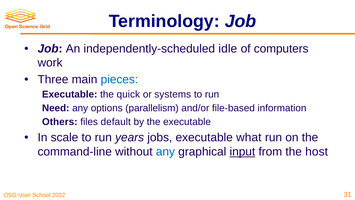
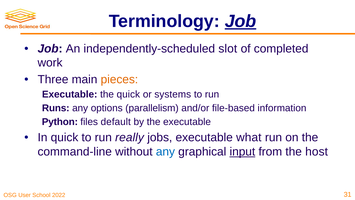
Job at (241, 21) underline: none -> present
idle: idle -> slot
computers: computers -> completed
pieces colour: blue -> orange
Need: Need -> Runs
Others: Others -> Python
In scale: scale -> quick
years: years -> really
